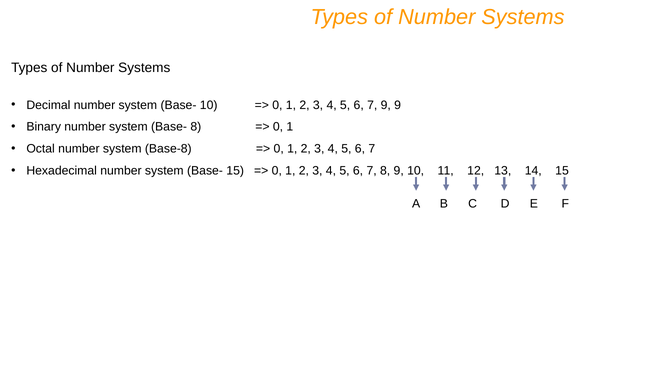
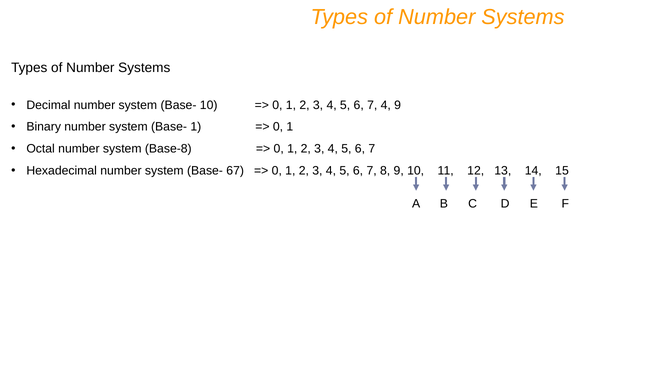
7 9: 9 -> 4
Base- 8: 8 -> 1
Base- 15: 15 -> 67
